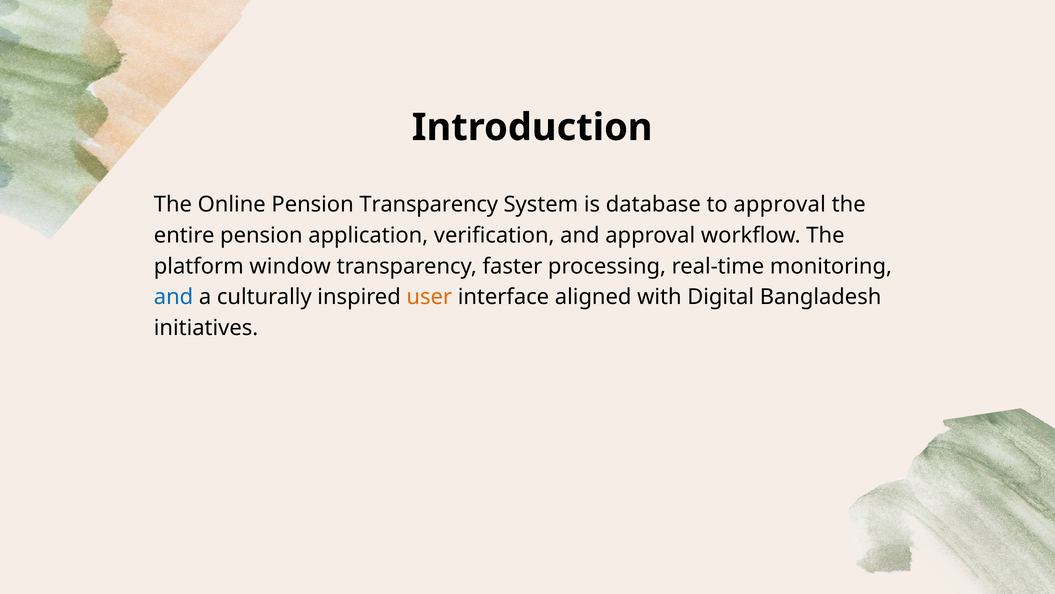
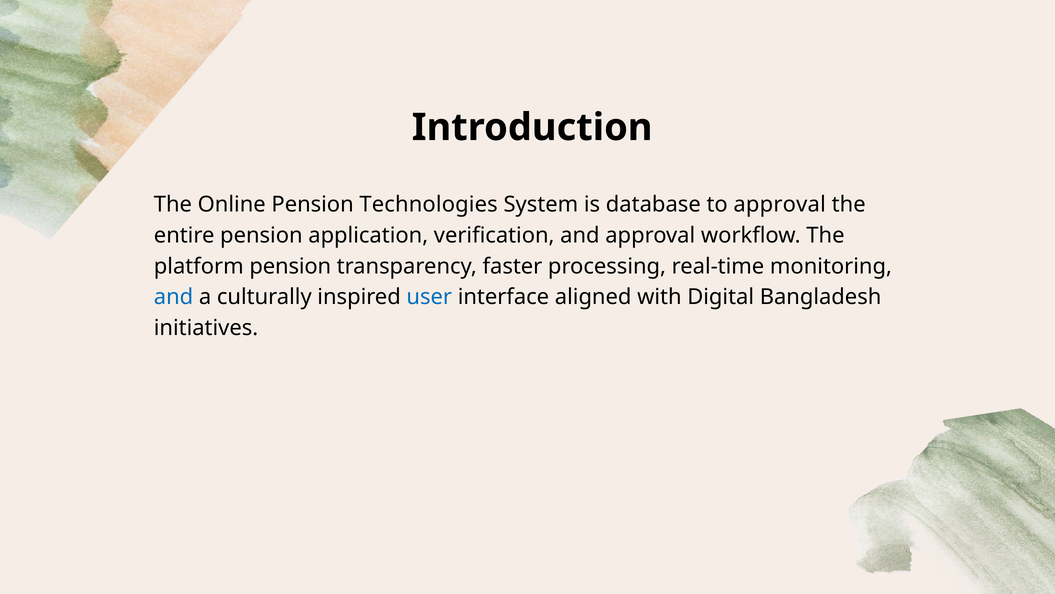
Pension Transparency: Transparency -> Technologies
platform window: window -> pension
user colour: orange -> blue
